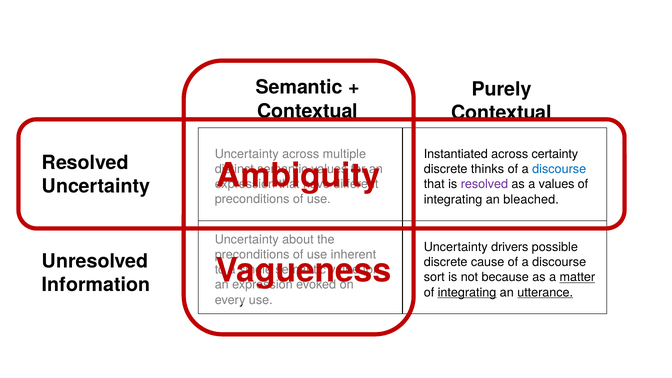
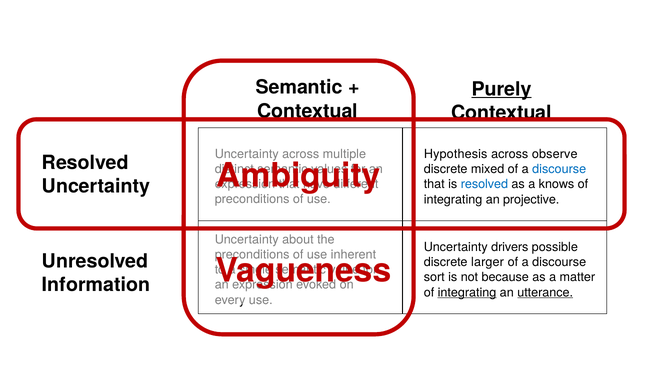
Purely underline: none -> present
Instantiated: Instantiated -> Hypothesis
certainty: certainty -> observe
thinks: thinks -> mixed
resolved at (484, 184) colour: purple -> blue
a values: values -> knows
bleached: bleached -> projective
cause: cause -> larger
matter underline: present -> none
